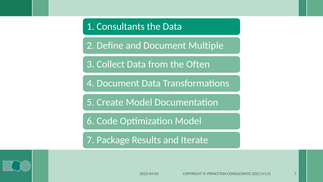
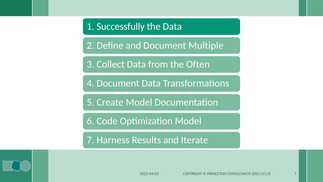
1 Consultants: Consultants -> Successfully
Package: Package -> Harness
